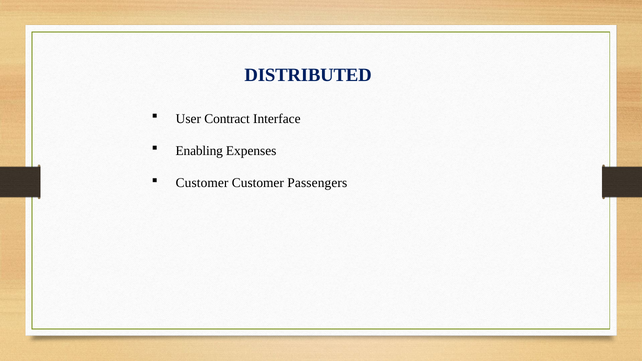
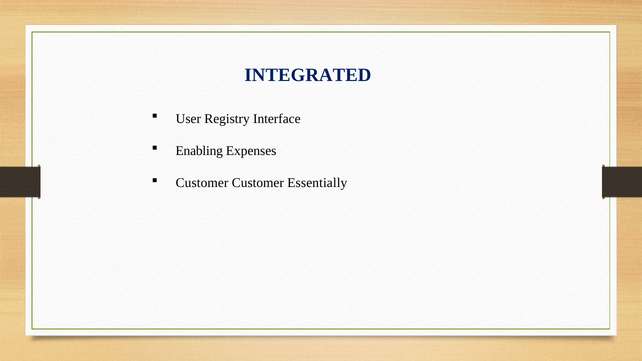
DISTRIBUTED: DISTRIBUTED -> INTEGRATED
Contract: Contract -> Registry
Passengers: Passengers -> Essentially
